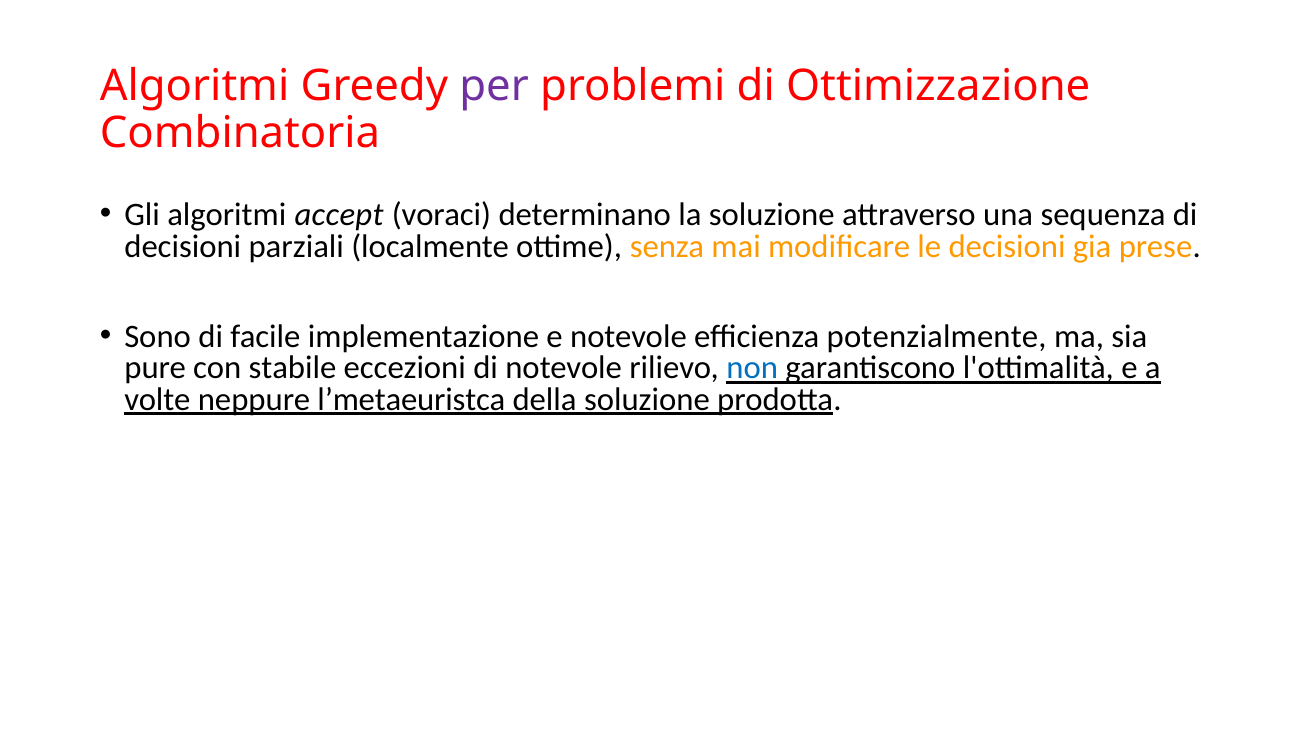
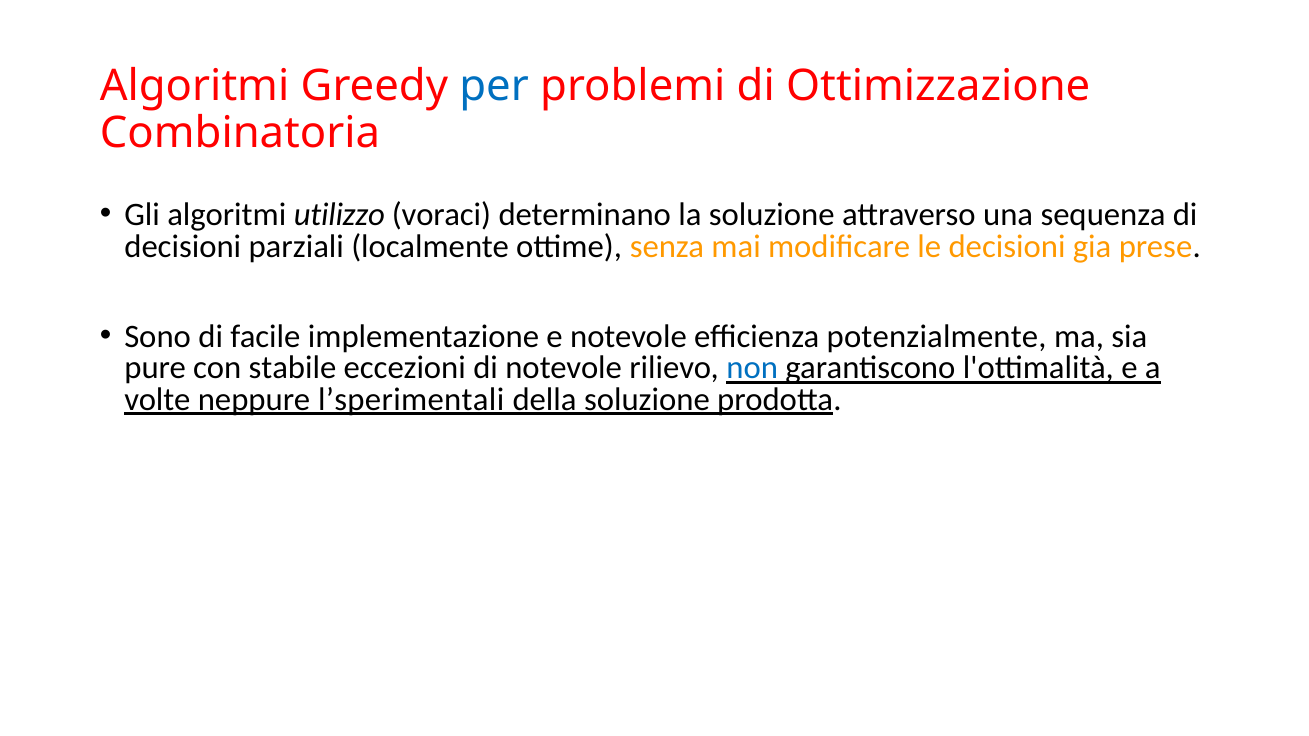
per colour: purple -> blue
accept: accept -> utilizzo
l’metaeuristca: l’metaeuristca -> l’sperimentali
